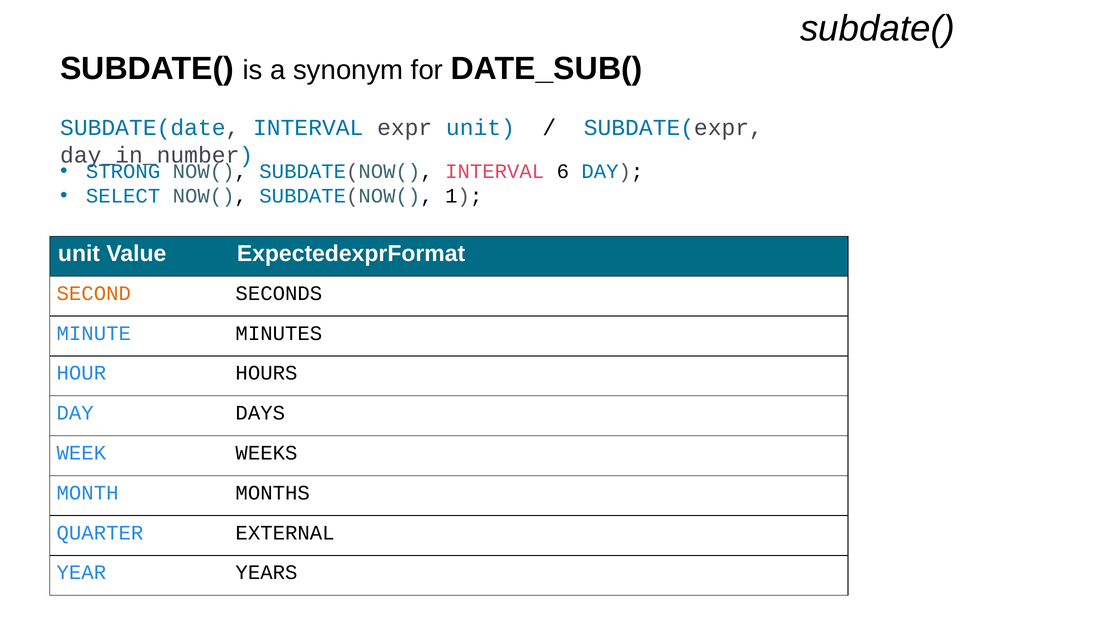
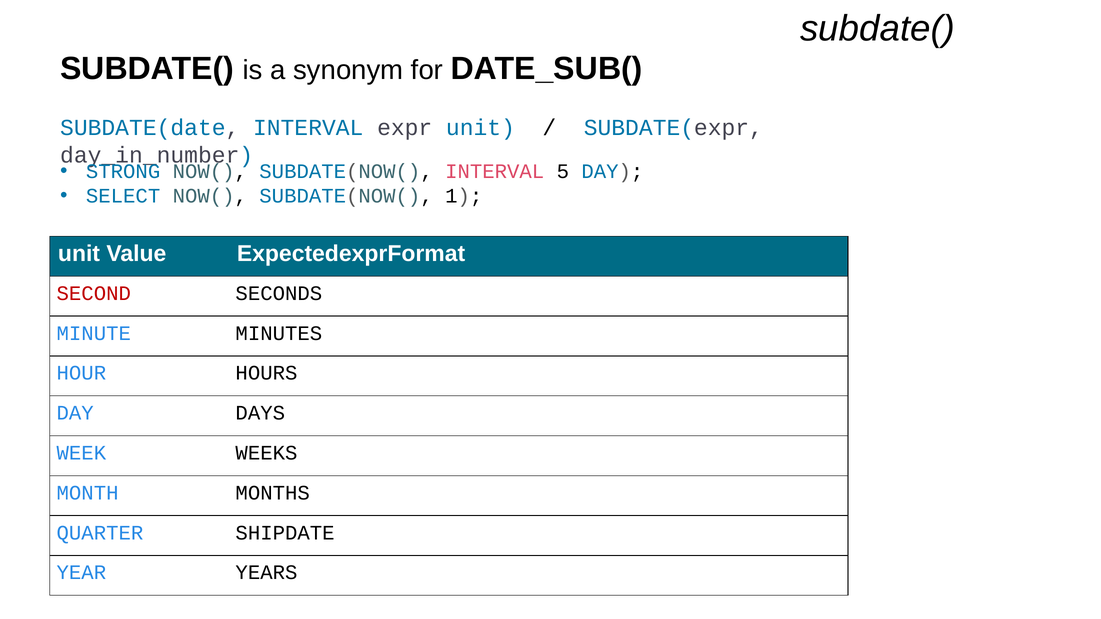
6: 6 -> 5
SECOND colour: orange -> red
EXTERNAL: EXTERNAL -> SHIPDATE
